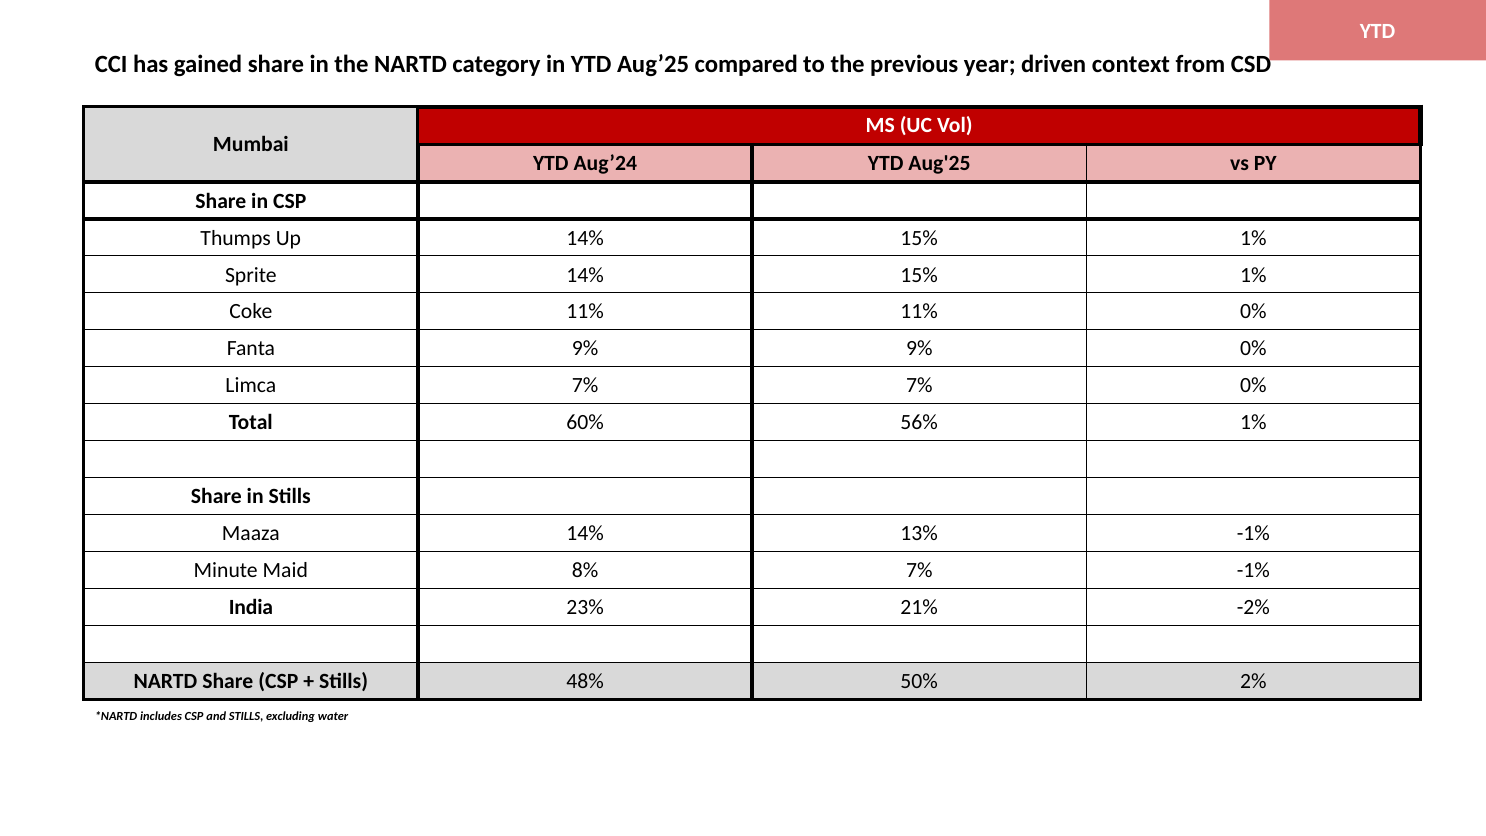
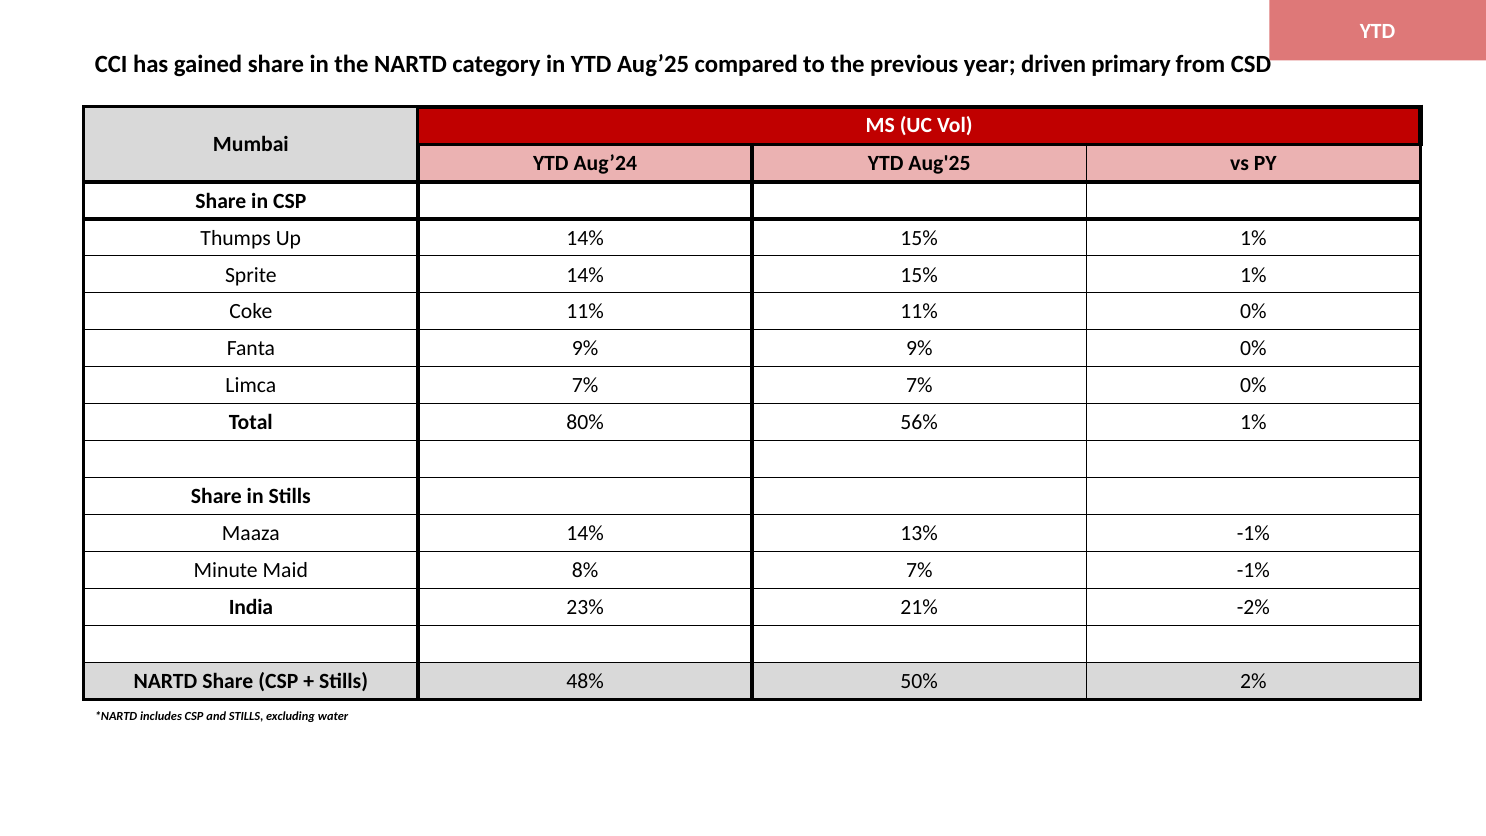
context: context -> primary
60%: 60% -> 80%
